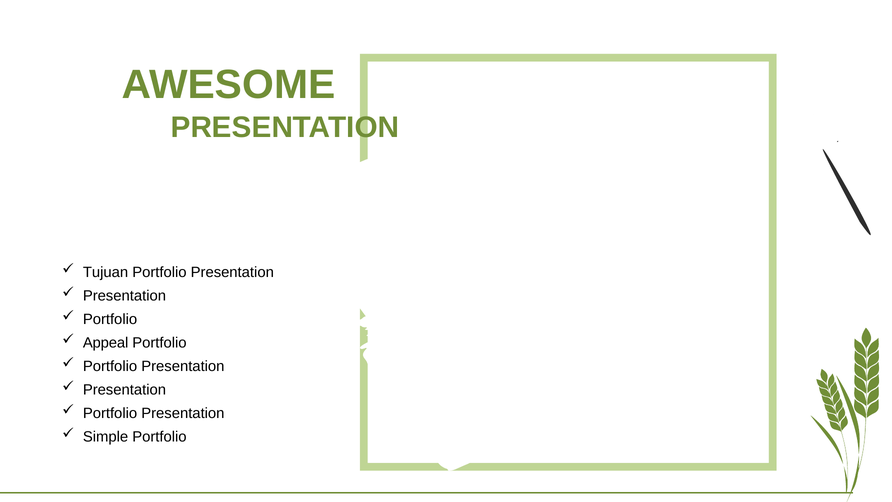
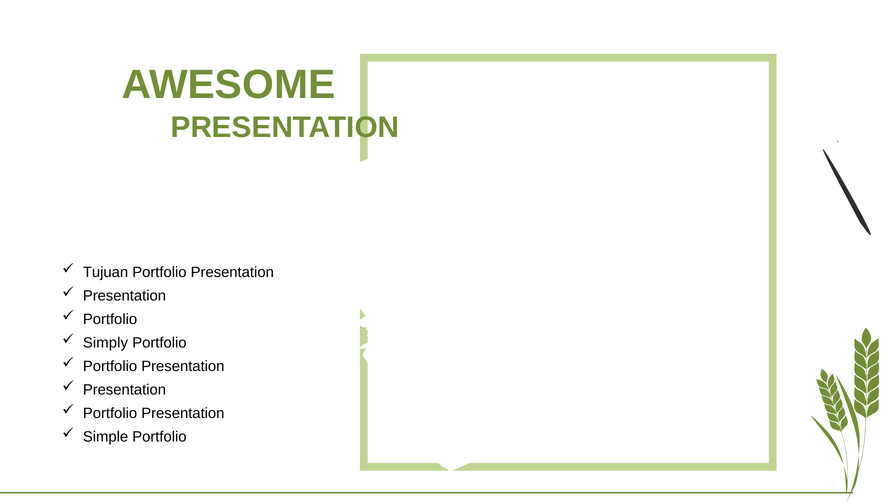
Appeal: Appeal -> Simply
